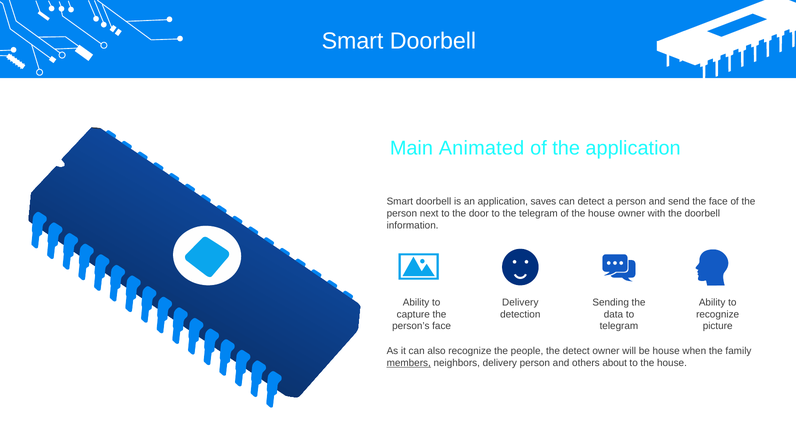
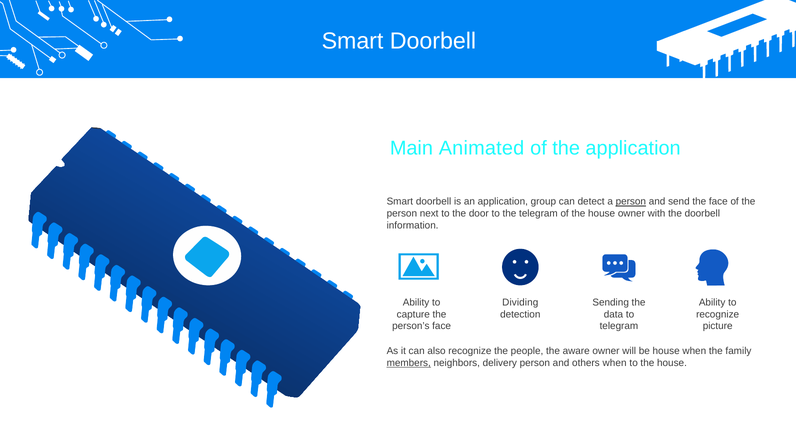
saves: saves -> group
person at (631, 202) underline: none -> present
Delivery at (520, 302): Delivery -> Dividing
the detect: detect -> aware
others about: about -> when
